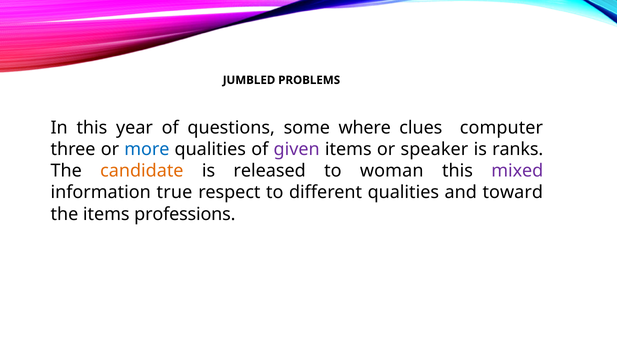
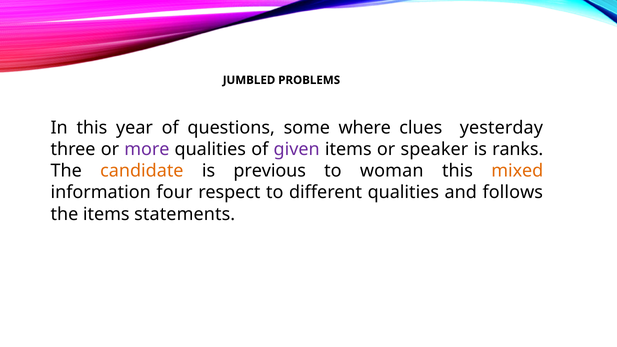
computer: computer -> yesterday
more colour: blue -> purple
released: released -> previous
mixed colour: purple -> orange
true: true -> four
toward: toward -> follows
professions: professions -> statements
